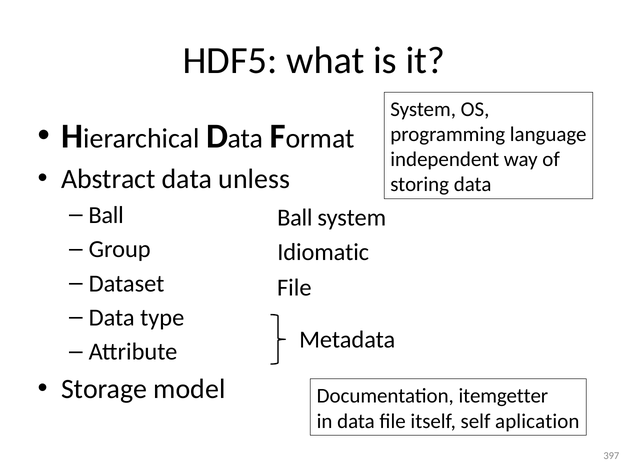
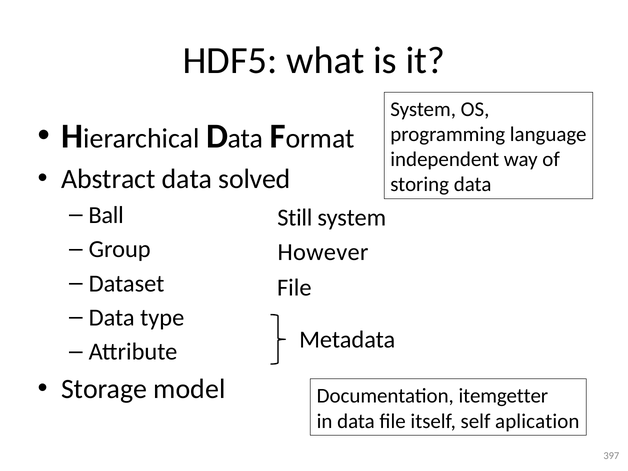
unless: unless -> solved
Ball at (295, 218): Ball -> Still
Idiomatic: Idiomatic -> However
